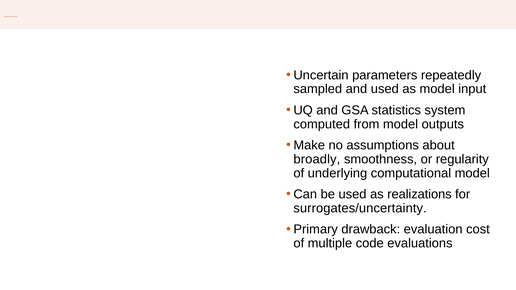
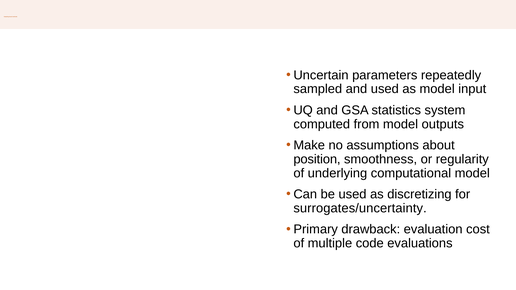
broadly: broadly -> position
realizations: realizations -> discretizing
